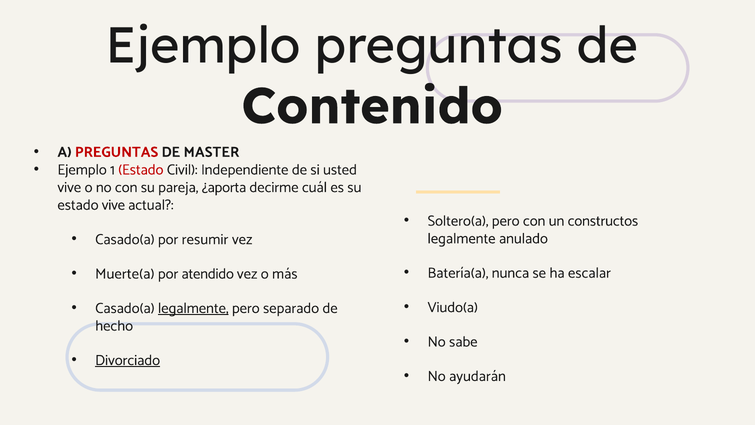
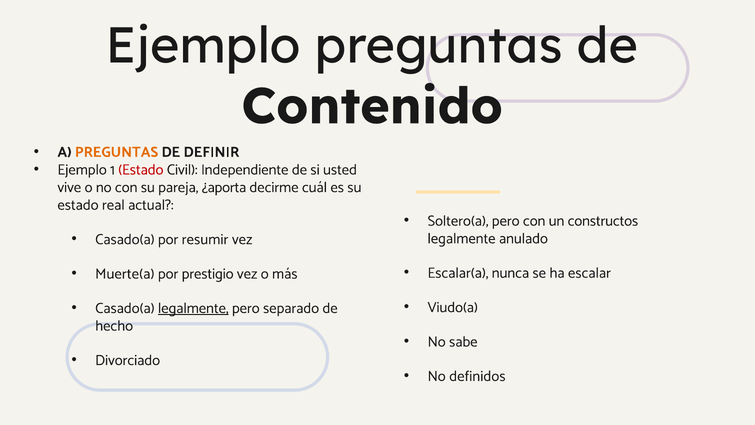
PREGUNTAS at (117, 152) colour: red -> orange
MASTER: MASTER -> DEFINIR
estado vive: vive -> real
Batería(a: Batería(a -> Escalar(a
atendido: atendido -> prestigio
Divorciado underline: present -> none
ayudarán: ayudarán -> definidos
